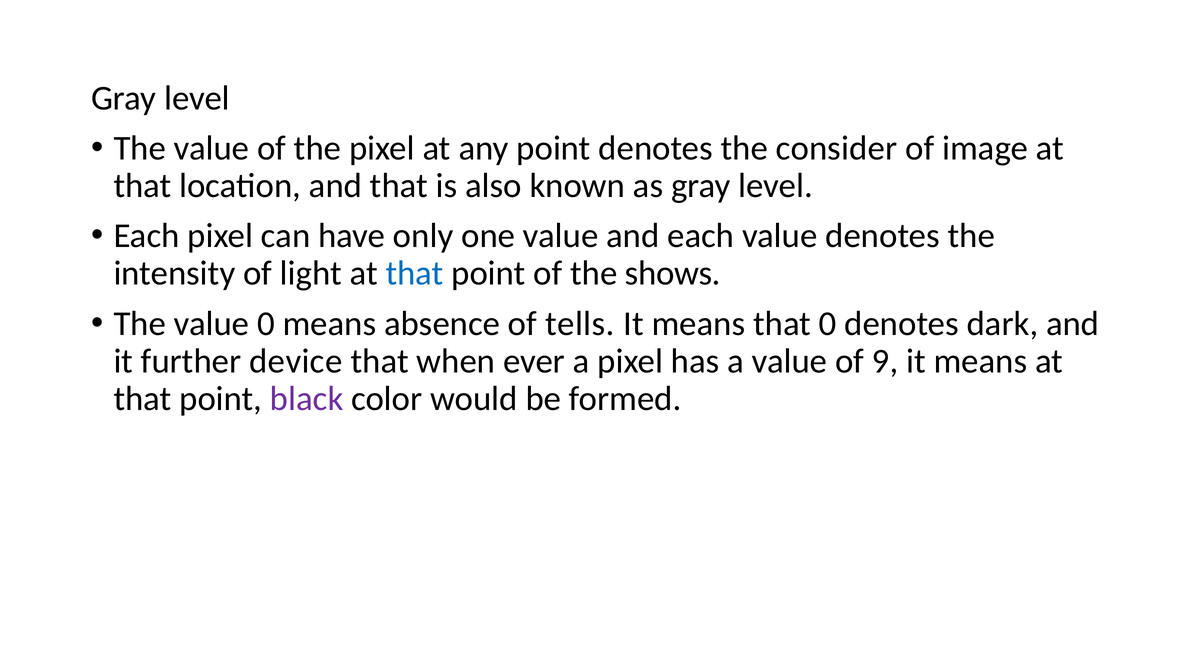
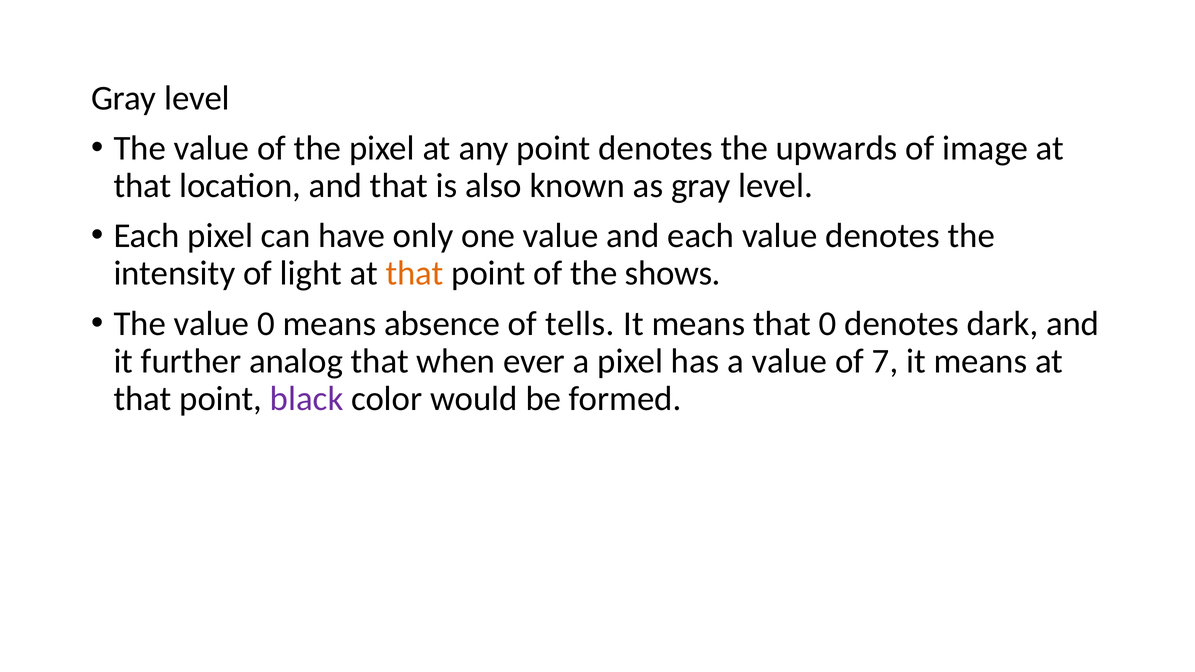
consider: consider -> upwards
that at (415, 274) colour: blue -> orange
device: device -> analog
9: 9 -> 7
